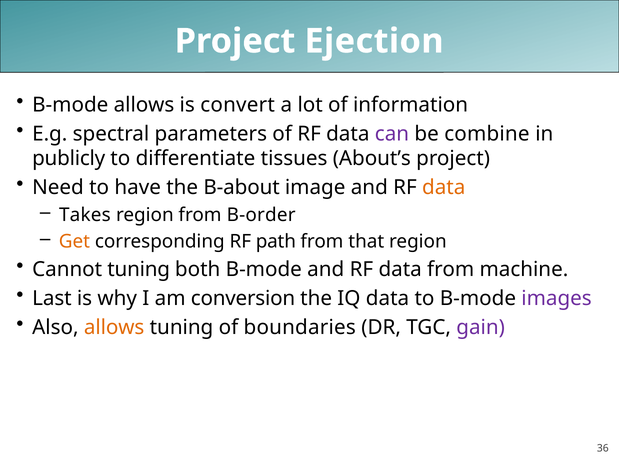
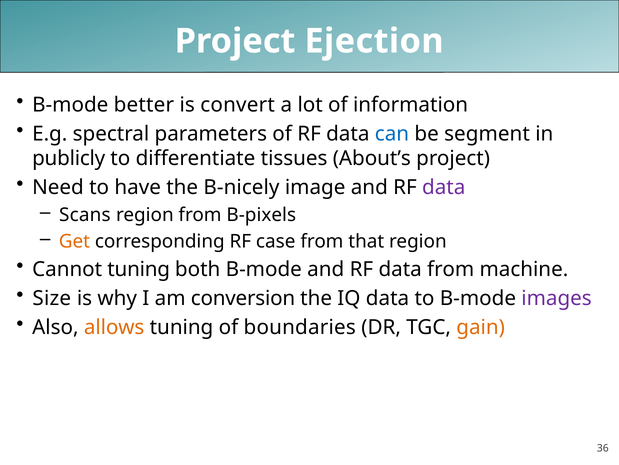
B-mode allows: allows -> better
can colour: purple -> blue
combine: combine -> segment
B-about: B-about -> B-nicely
data at (444, 187) colour: orange -> purple
Takes: Takes -> Scans
B-order: B-order -> B-pixels
path: path -> case
Last: Last -> Size
gain colour: purple -> orange
